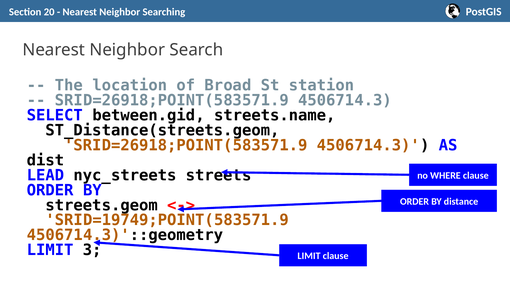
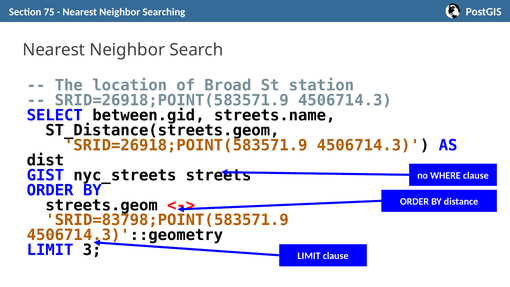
20: 20 -> 75
LEAD: LEAD -> GIST
SRID=19749;POINT(583571.9: SRID=19749;POINT(583571.9 -> SRID=83798;POINT(583571.9
